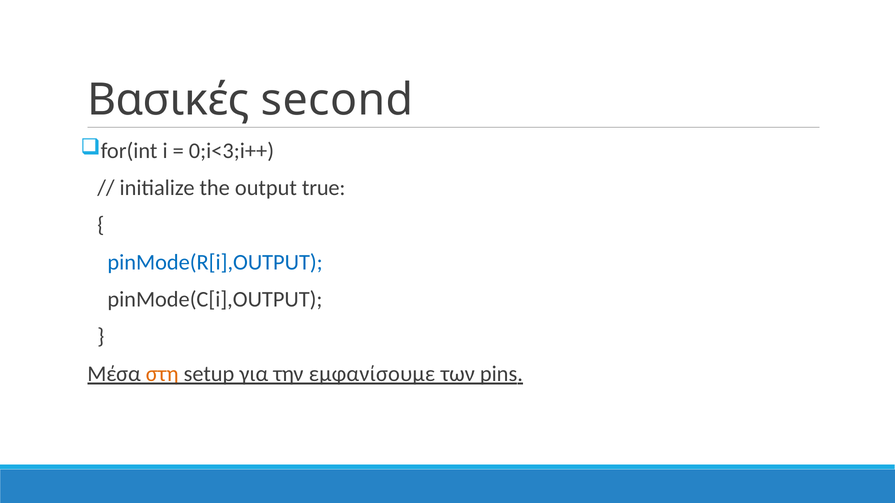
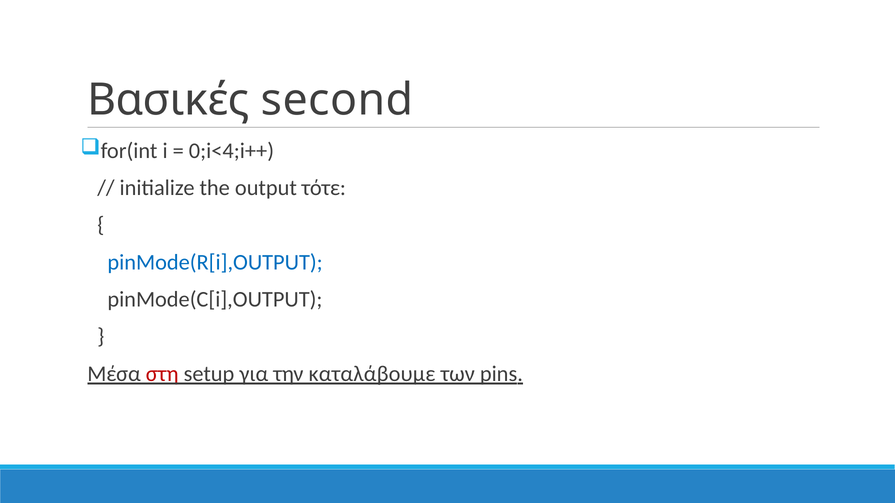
0;i<3;i++: 0;i<3;i++ -> 0;i<4;i++
true: true -> τότε
στη colour: orange -> red
εμφανίσουμε: εμφανίσουμε -> καταλάβουμε
